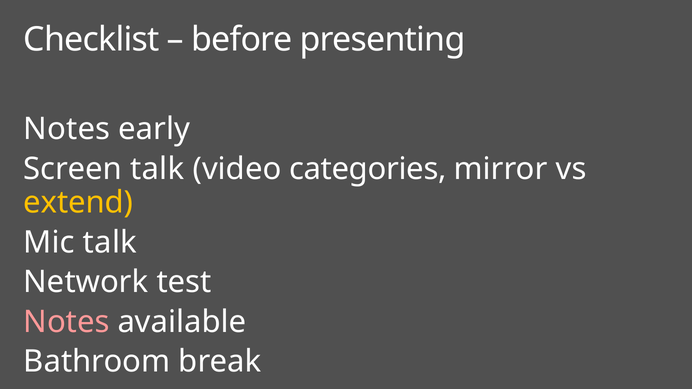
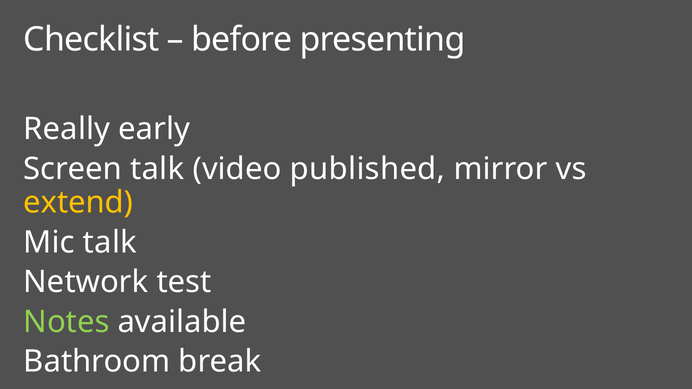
Notes at (67, 129): Notes -> Really
categories: categories -> published
Notes at (66, 322) colour: pink -> light green
